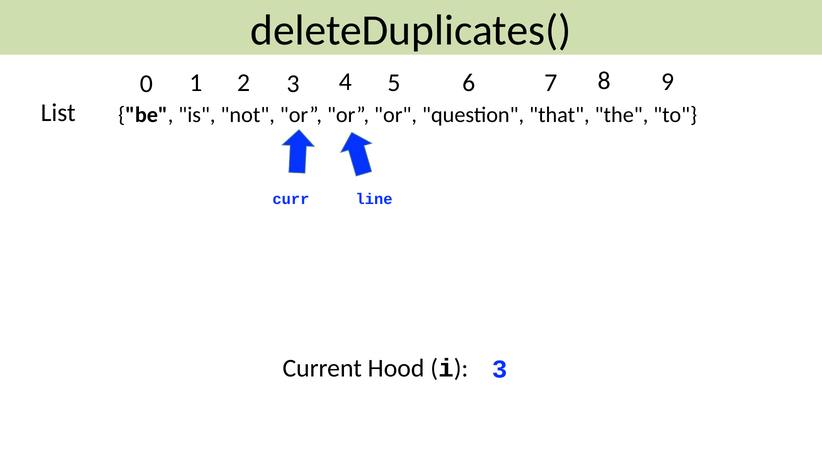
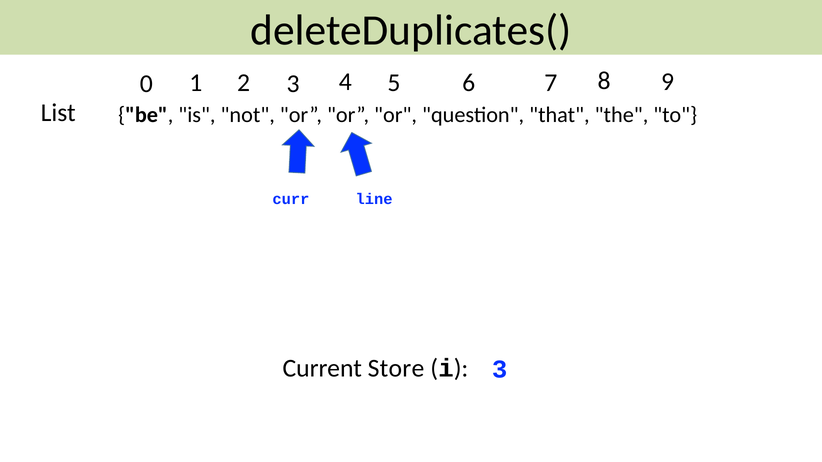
Hood: Hood -> Store
